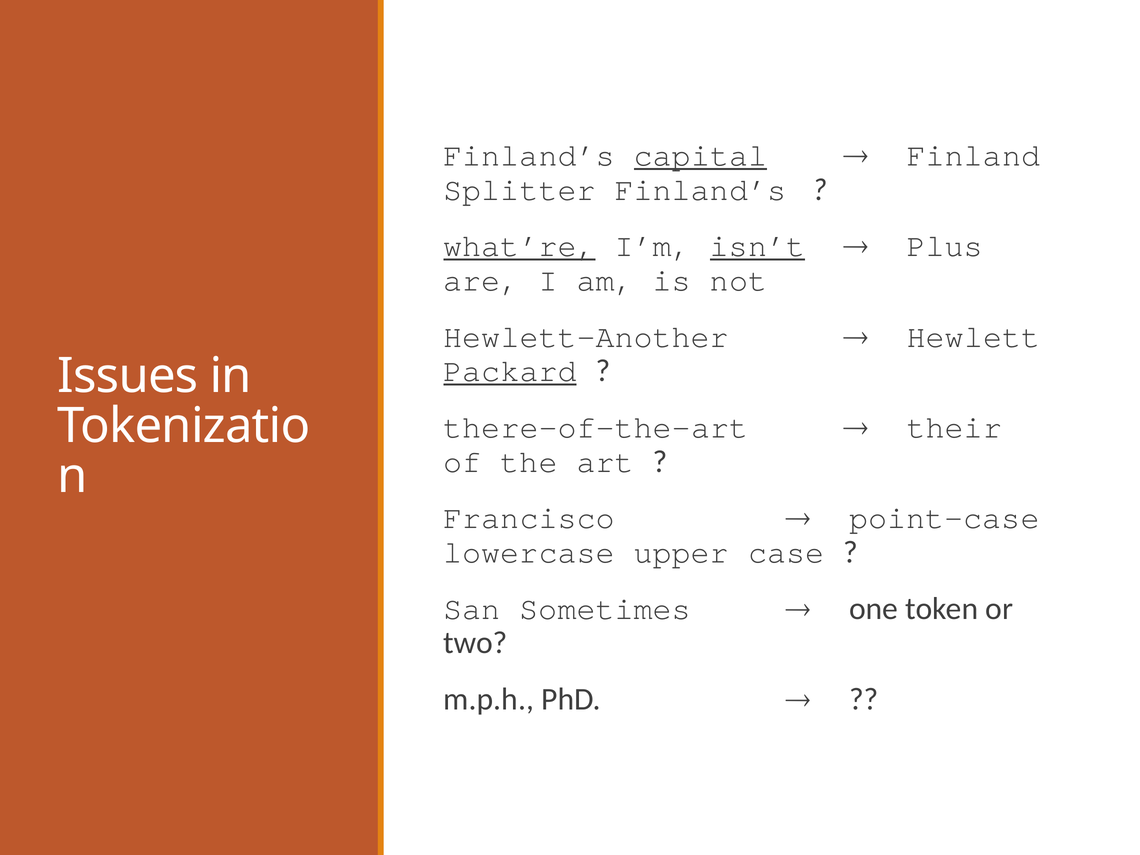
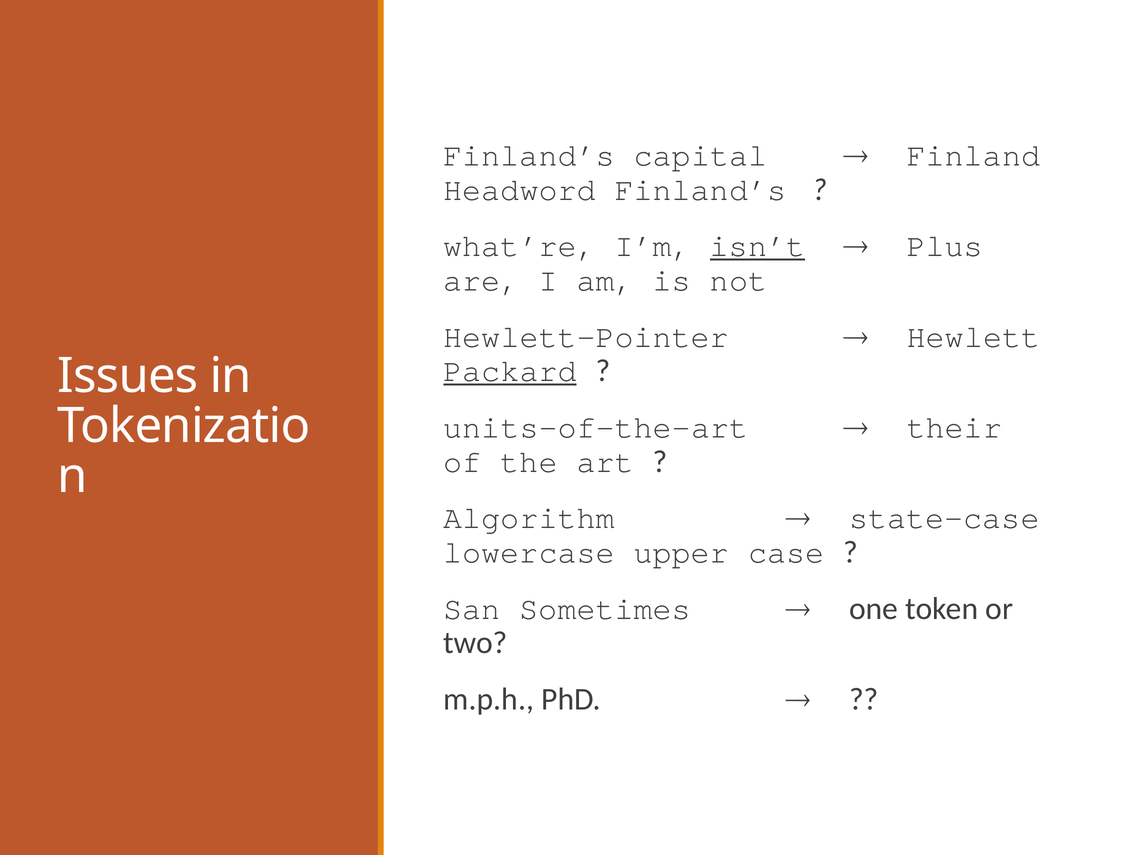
capital underline: present -> none
Splitter: Splitter -> Headword
what’re underline: present -> none
Hewlett-Another: Hewlett-Another -> Hewlett-Pointer
there-of-the-art: there-of-the-art -> units-of-the-art
Francisco: Francisco -> Algorithm
point-case: point-case -> state-case
